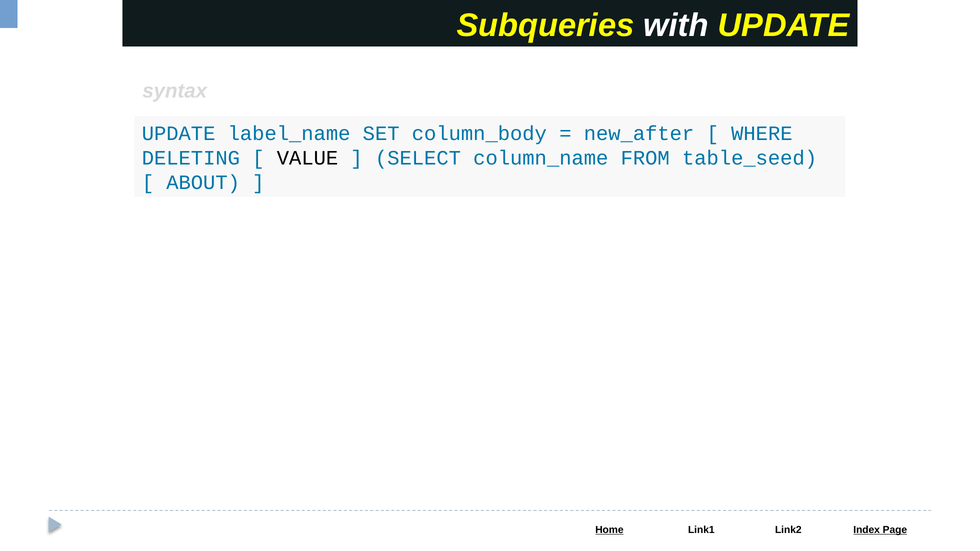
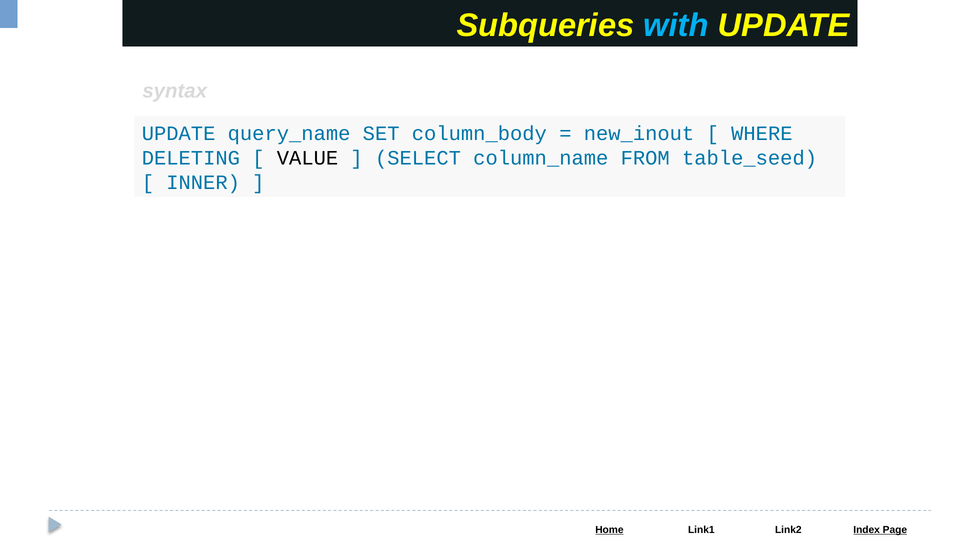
with colour: white -> light blue
label_name: label_name -> query_name
new_after: new_after -> new_inout
ABOUT: ABOUT -> INNER
